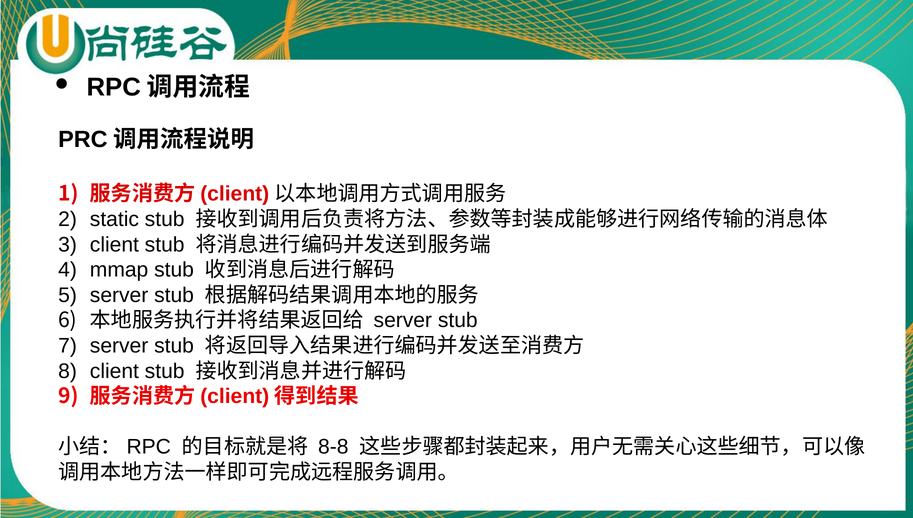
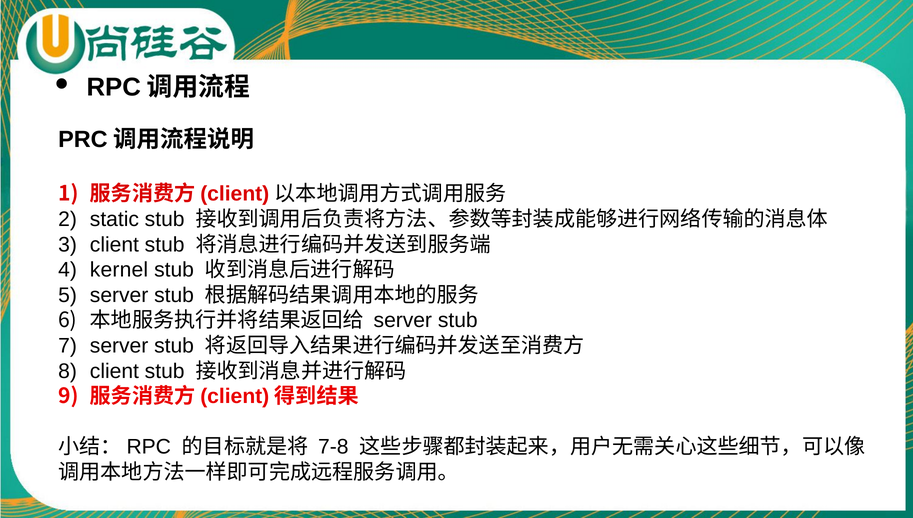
mmap: mmap -> kernel
8-8: 8-8 -> 7-8
